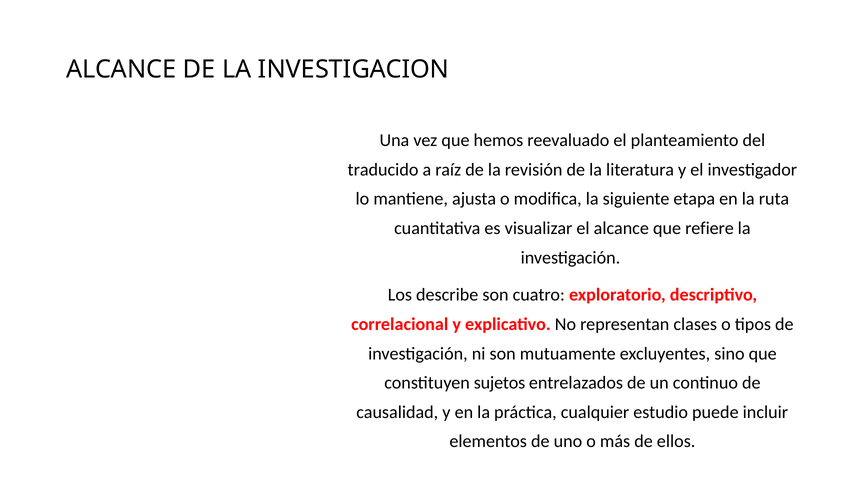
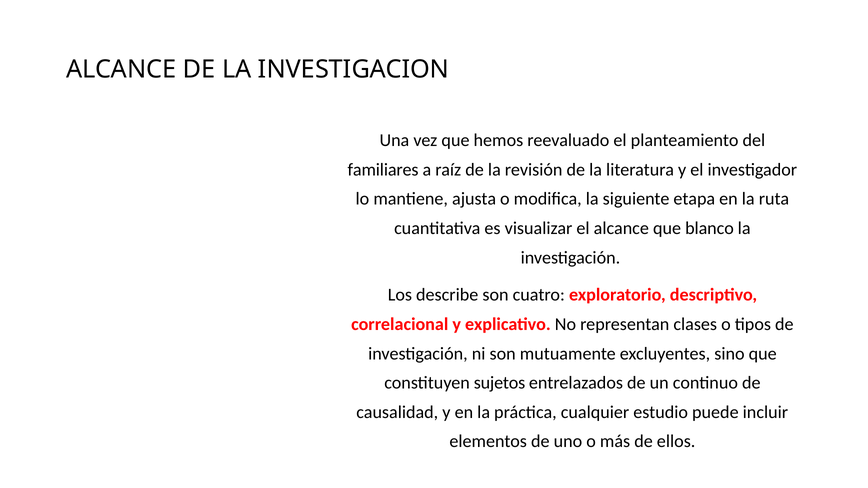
traducido: traducido -> familiares
refiere: refiere -> blanco
